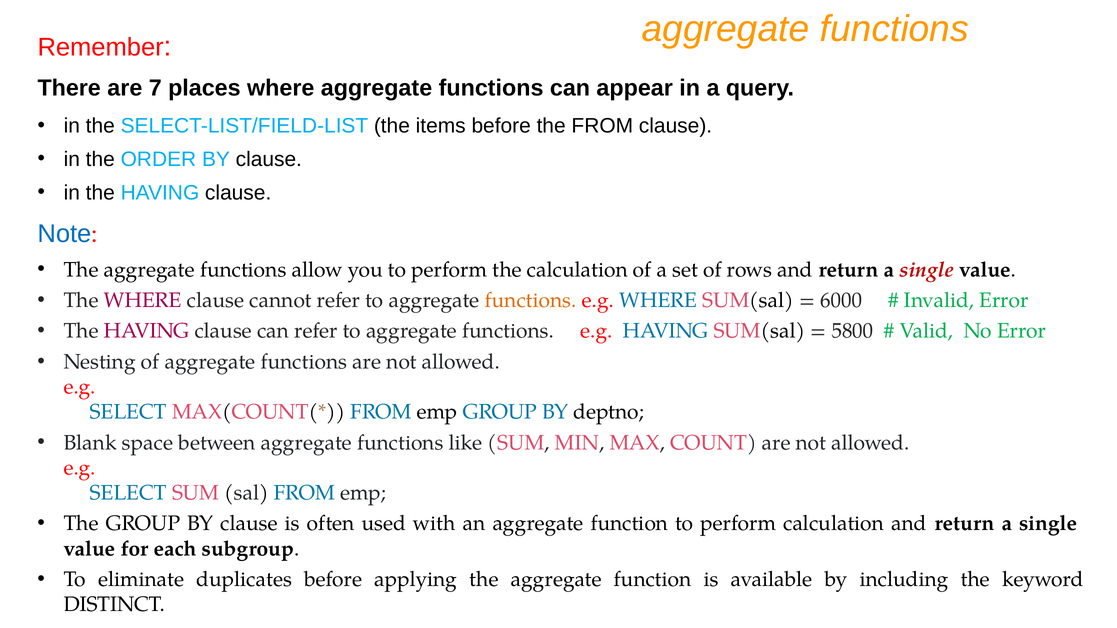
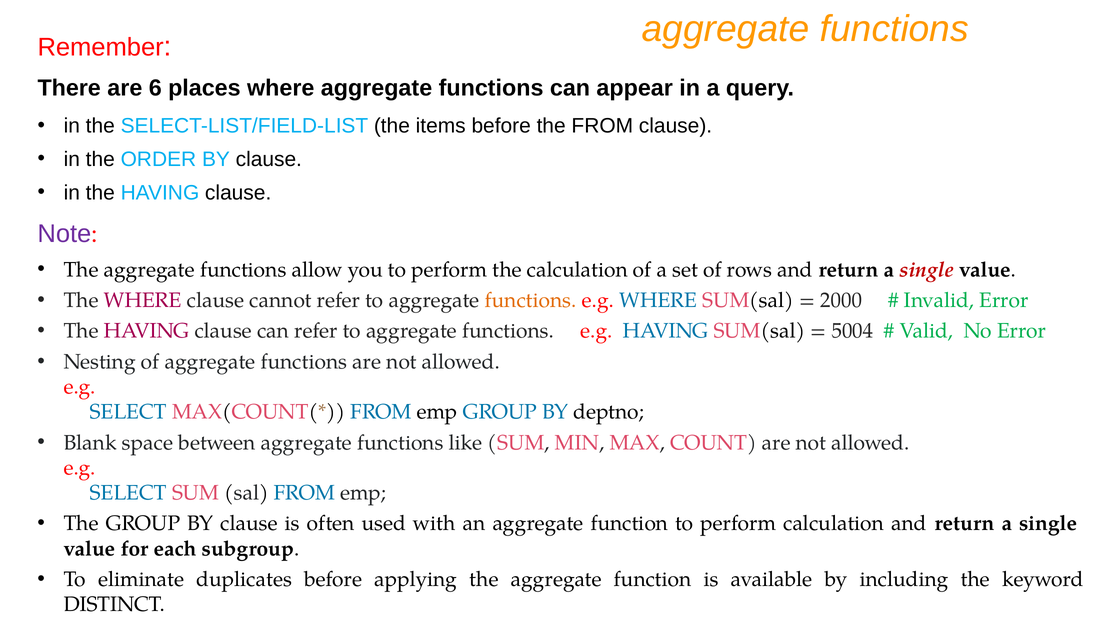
7: 7 -> 6
Note colour: blue -> purple
6000: 6000 -> 2000
5800: 5800 -> 5004
